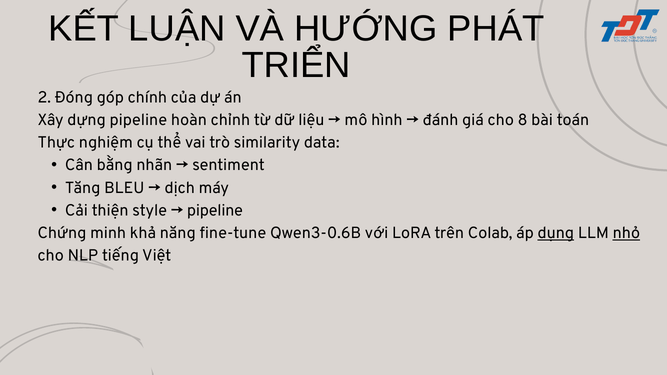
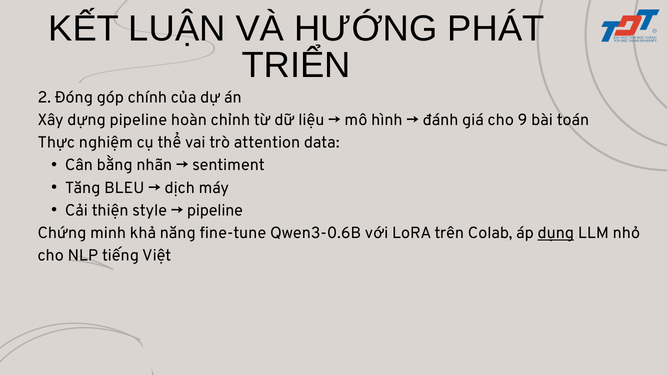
8: 8 -> 9
similarity: similarity -> attention
nhỏ underline: present -> none
